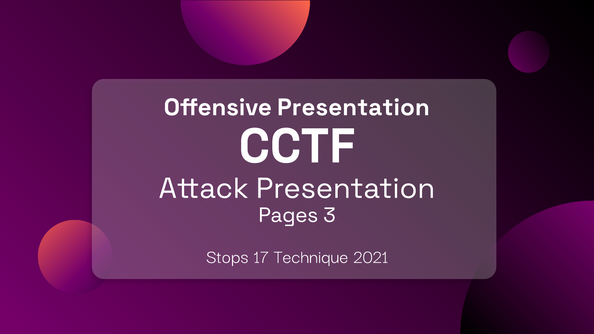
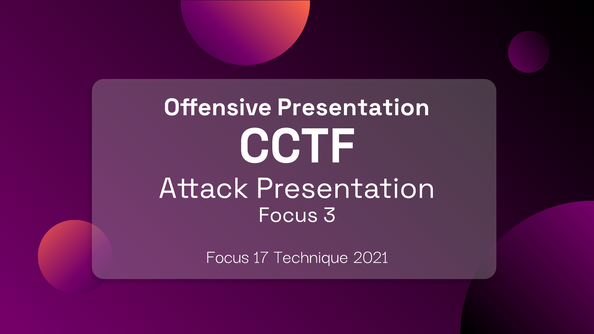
Pages at (288, 215): Pages -> Focus
Stops at (227, 256): Stops -> Focus
